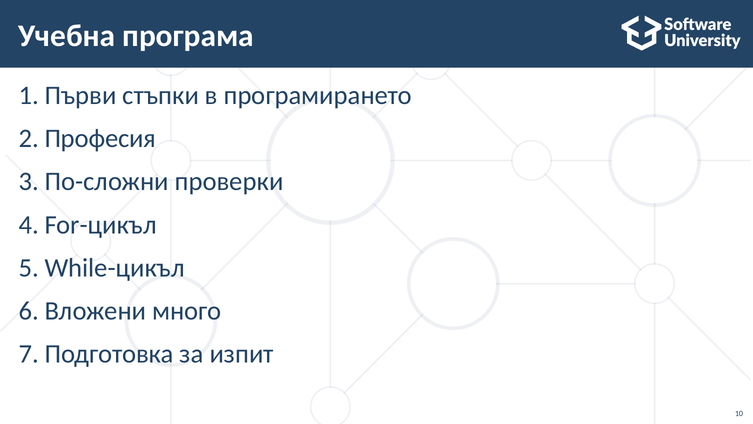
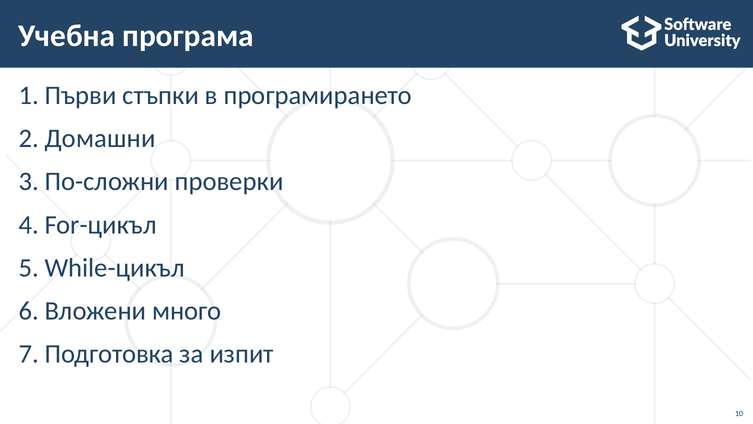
Професия: Професия -> Домашни
